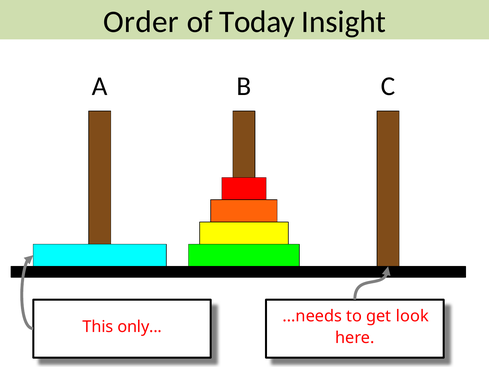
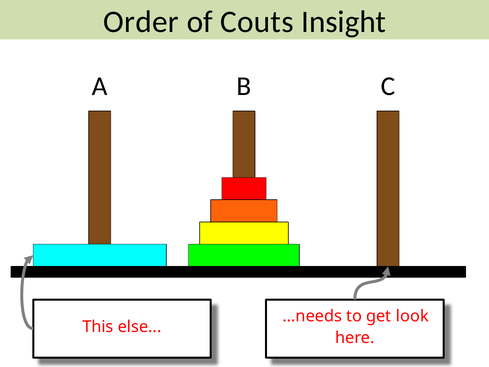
Today: Today -> Couts
only: only -> else
